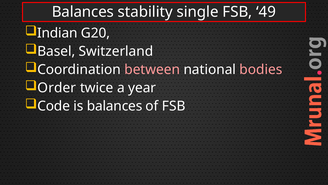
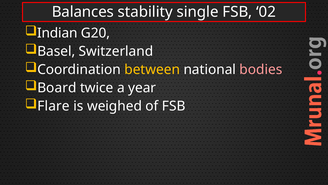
49: 49 -> 02
between colour: pink -> yellow
Order: Order -> Board
Code: Code -> Flare
is balances: balances -> weighed
